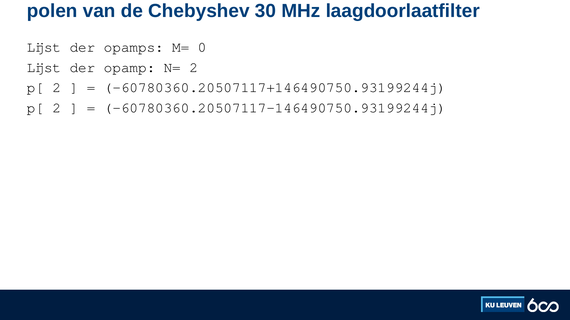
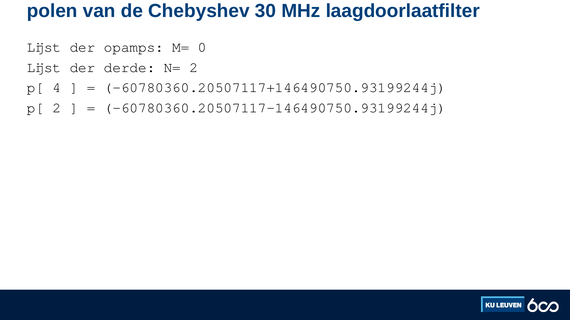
opamp: opamp -> derde
2 at (57, 88): 2 -> 4
